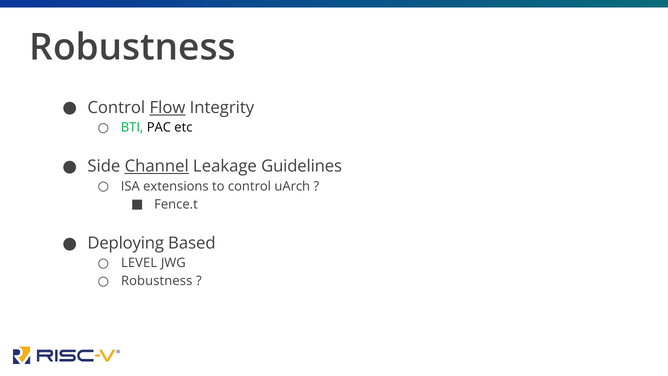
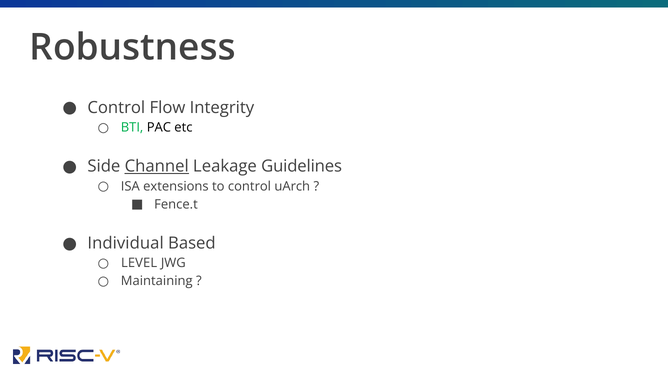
Flow underline: present -> none
Deploying: Deploying -> Individual
Robustness at (157, 281): Robustness -> Maintaining
